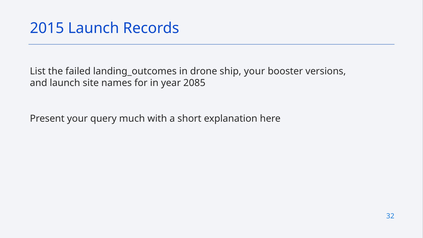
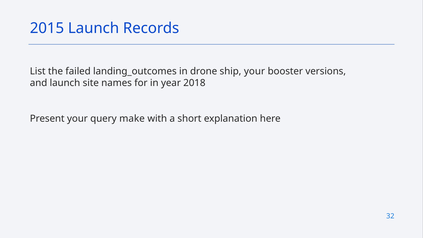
2085: 2085 -> 2018
much: much -> make
